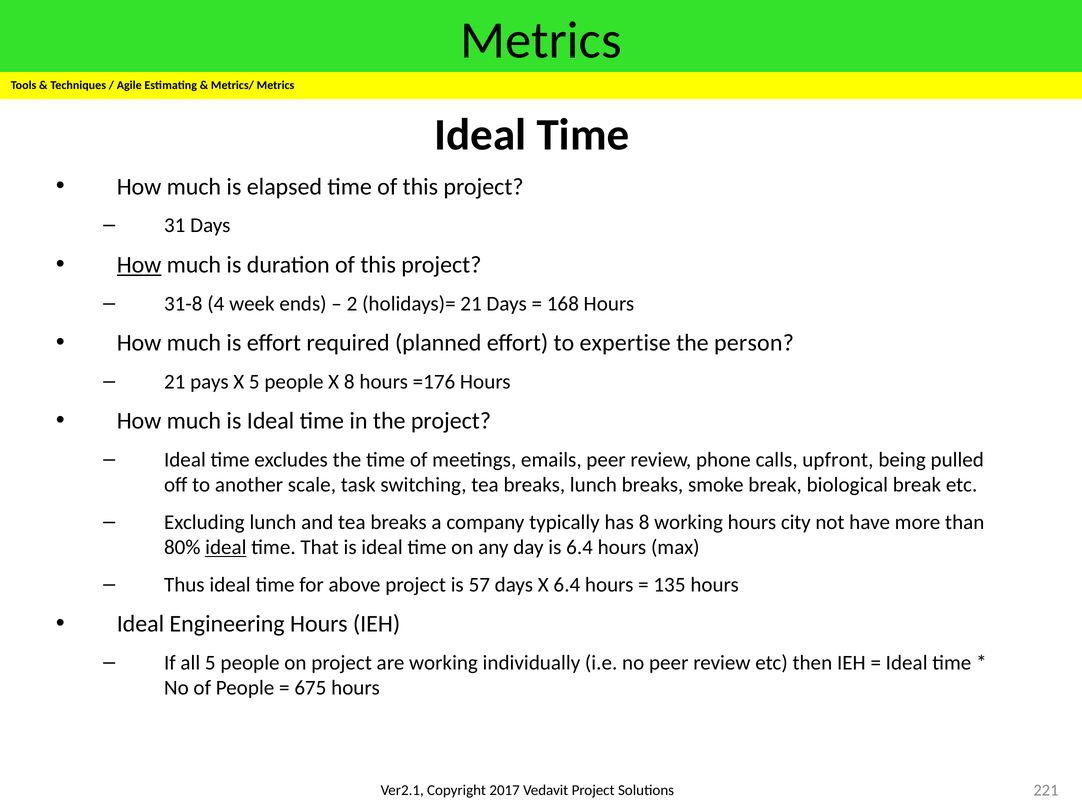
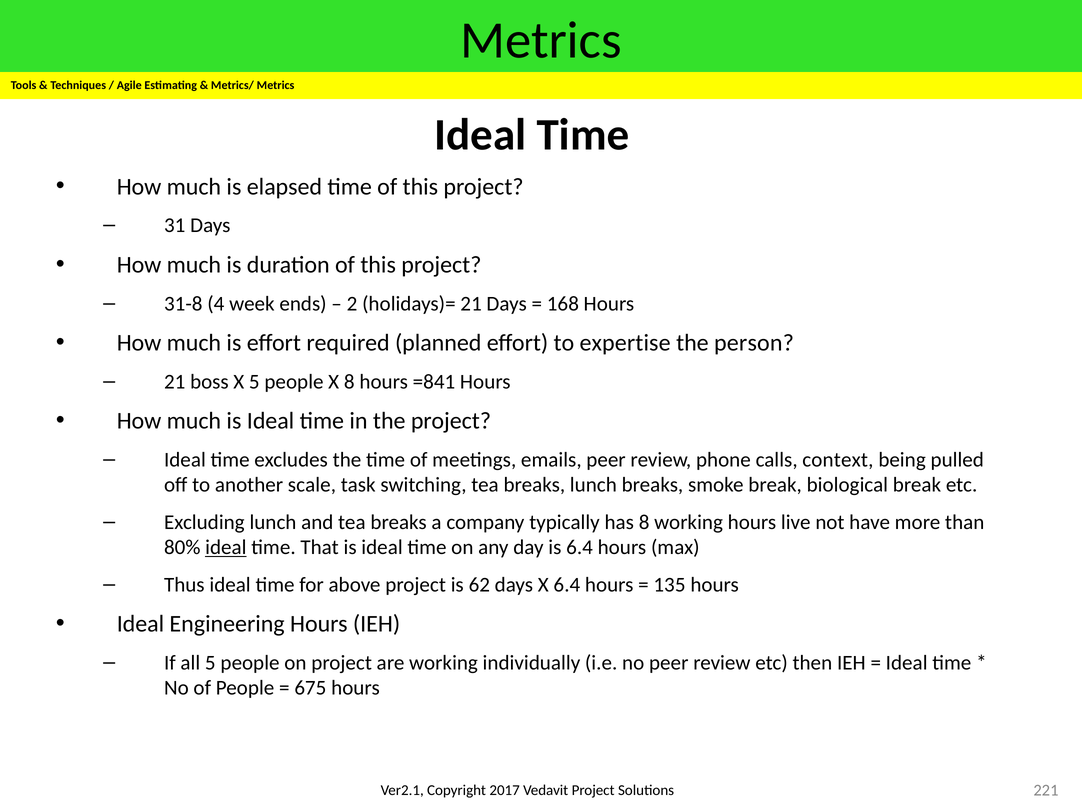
How at (139, 265) underline: present -> none
pays: pays -> boss
=176: =176 -> =841
upfront: upfront -> context
city: city -> live
57: 57 -> 62
